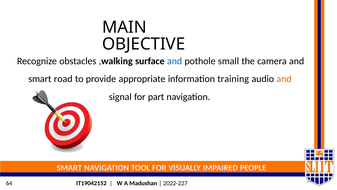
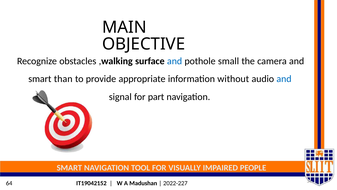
road: road -> than
training: training -> without
and at (284, 79) colour: orange -> blue
